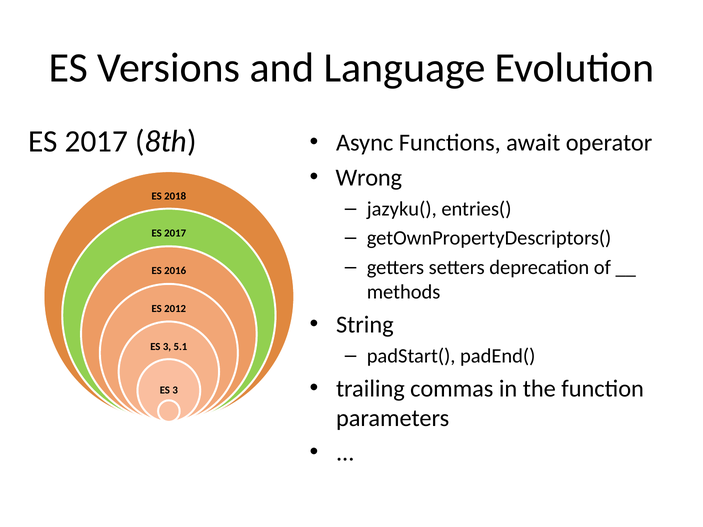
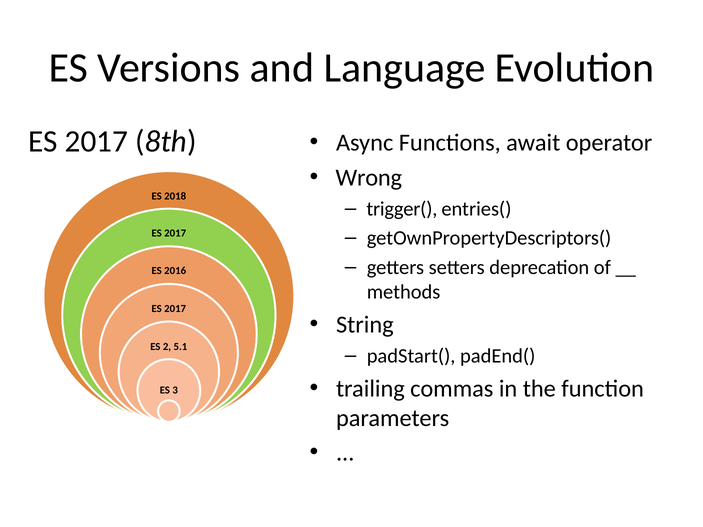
jazyku(: jazyku( -> trigger(
2012 at (175, 309): 2012 -> 2017
3 at (167, 347): 3 -> 2
